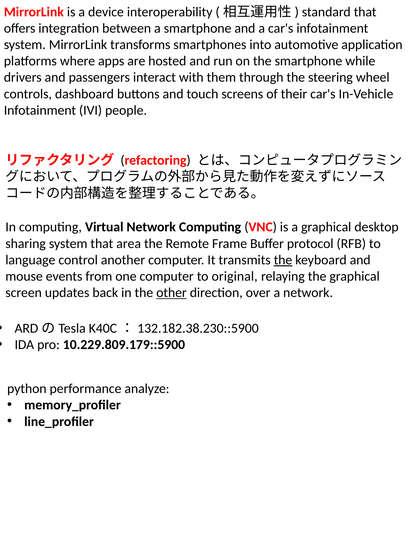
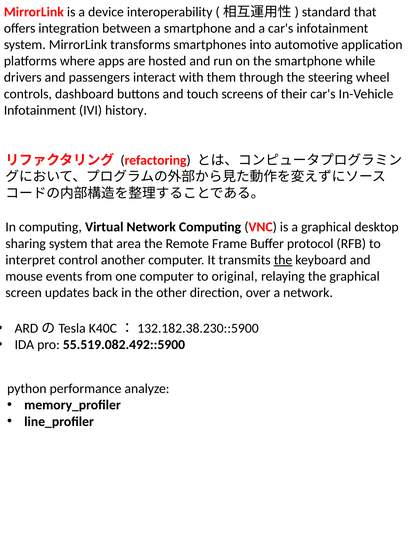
people: people -> history
language: language -> interpret
other underline: present -> none
10.229.809.179::5900: 10.229.809.179::5900 -> 55.519.082.492::5900
